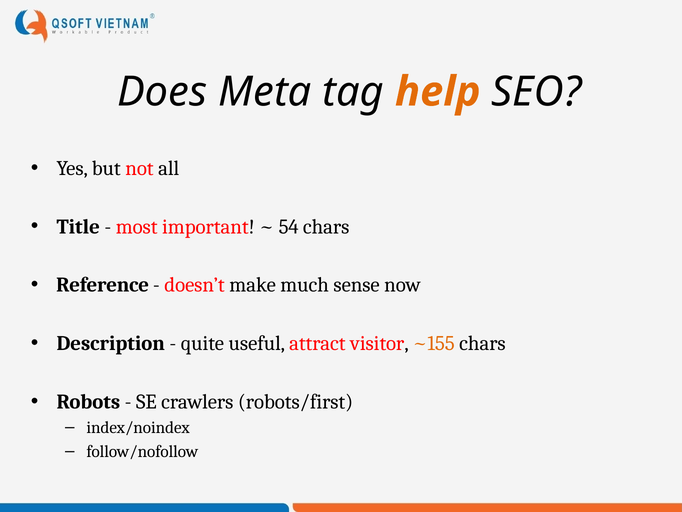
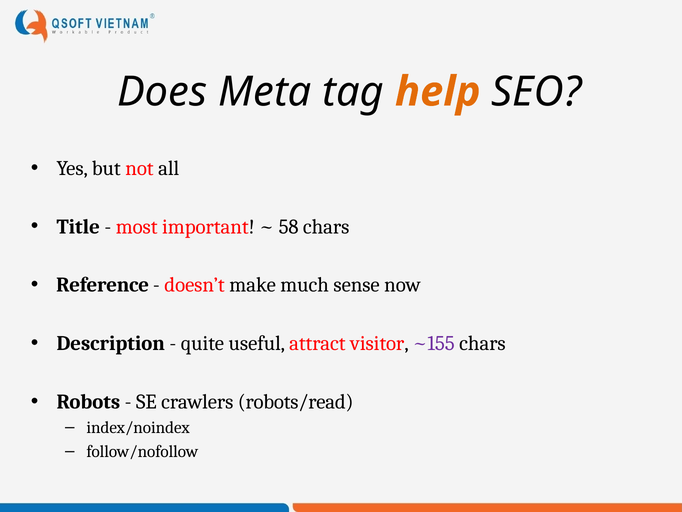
54: 54 -> 58
~155 colour: orange -> purple
robots/first: robots/first -> robots/read
